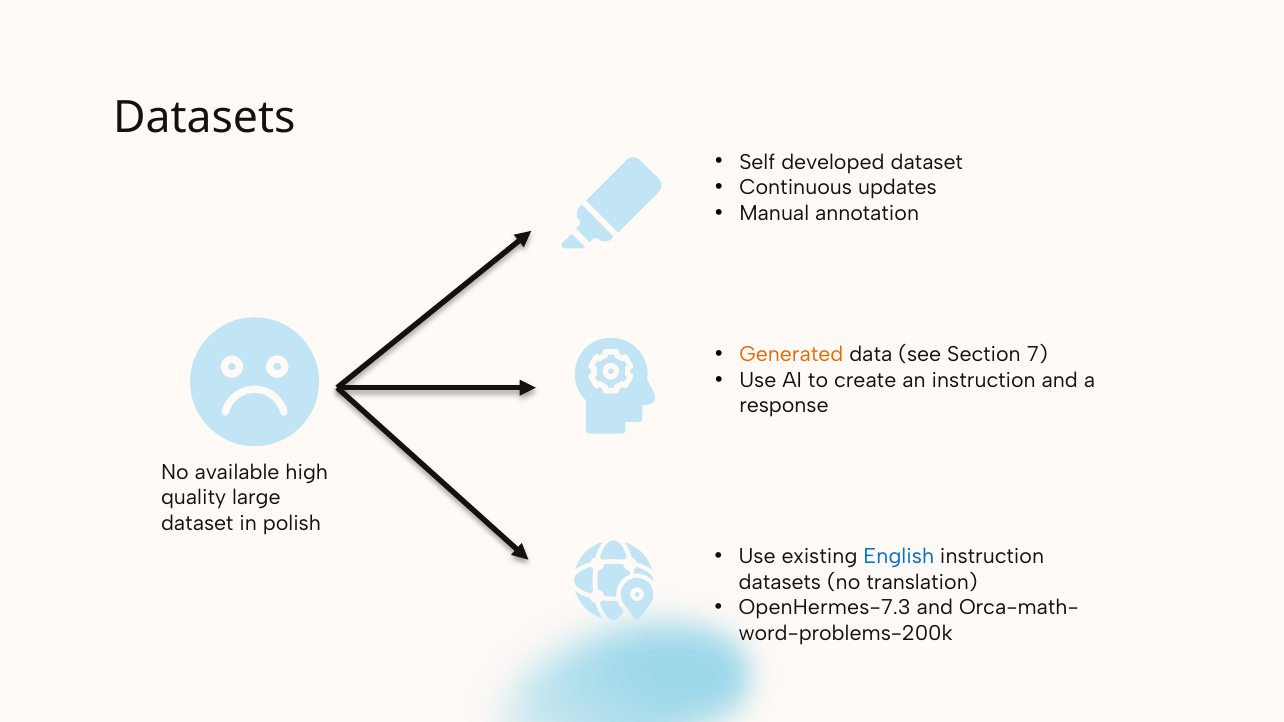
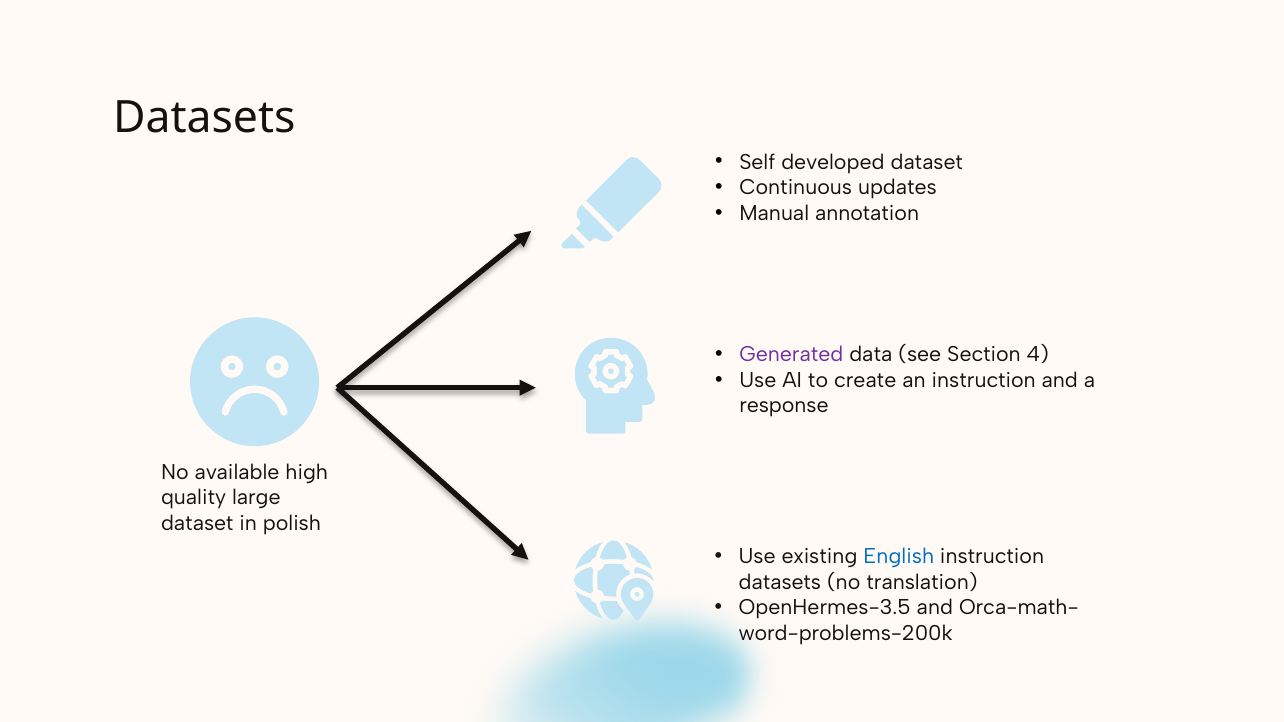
Generated colour: orange -> purple
7: 7 -> 4
OpenHermes-7.3: OpenHermes-7.3 -> OpenHermes-3.5
